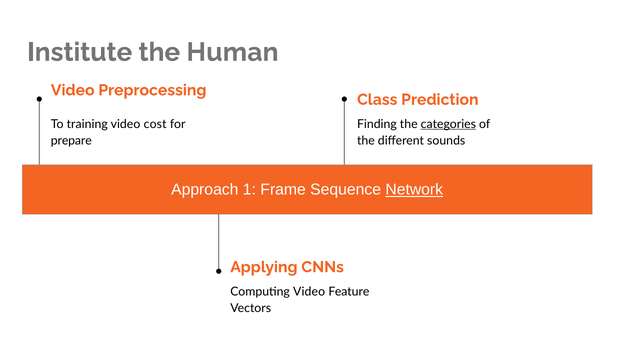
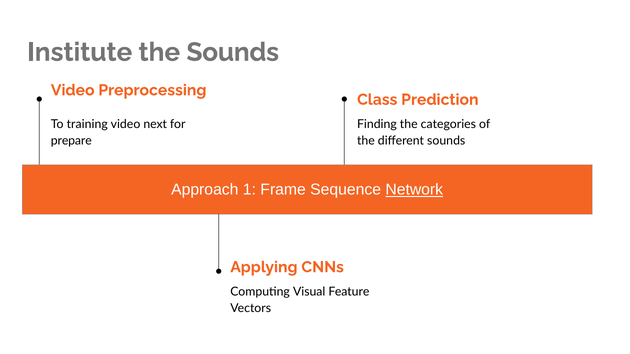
the Human: Human -> Sounds
cost: cost -> next
categories underline: present -> none
Computing Video: Video -> Visual
